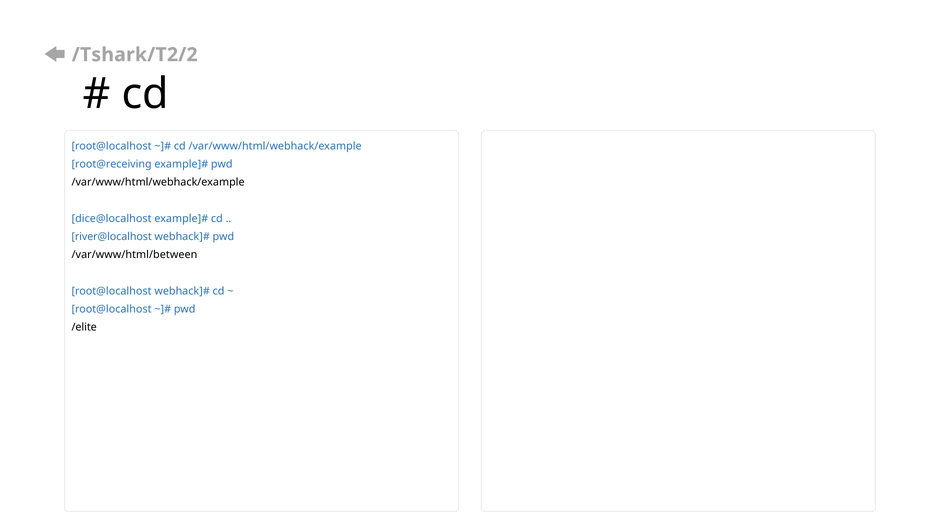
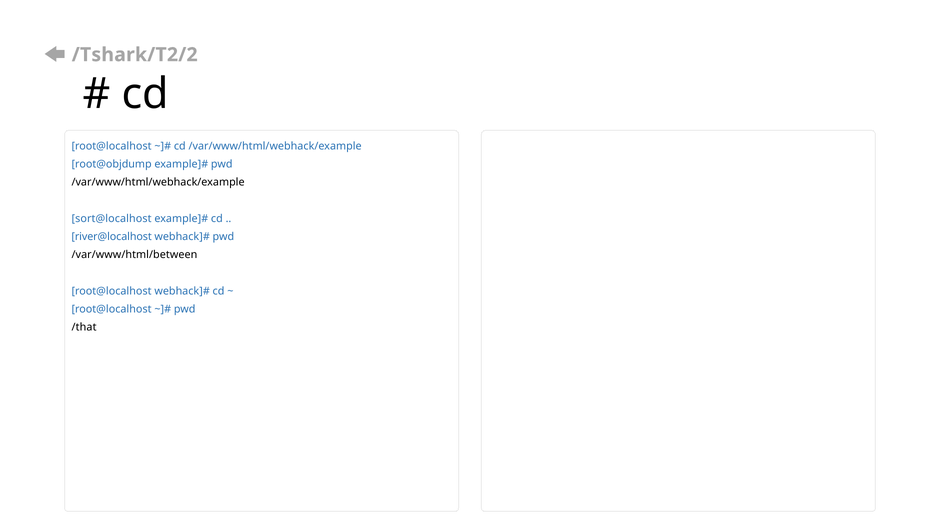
root@receiving: root@receiving -> root@objdump
dice@localhost: dice@localhost -> sort@localhost
/elite: /elite -> /that
